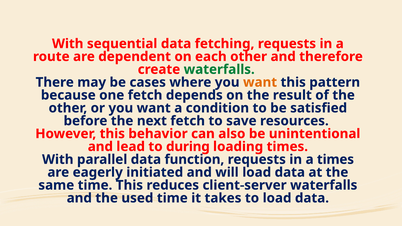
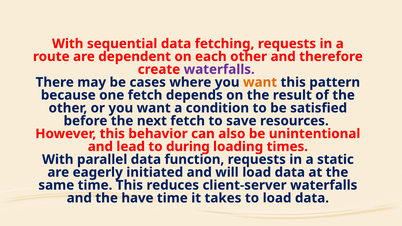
waterfalls at (219, 69) colour: green -> purple
a times: times -> static
used: used -> have
